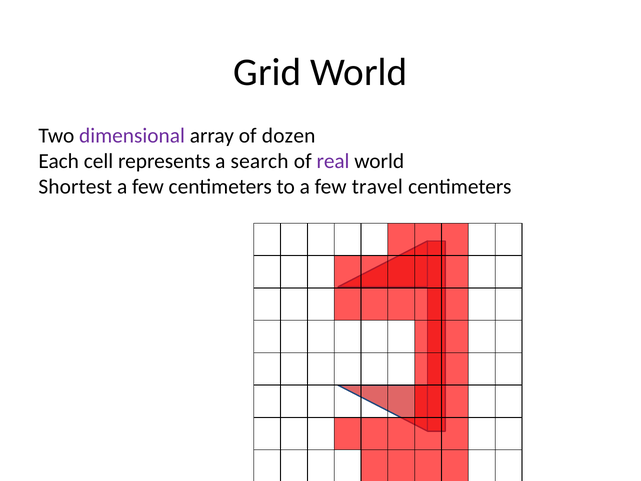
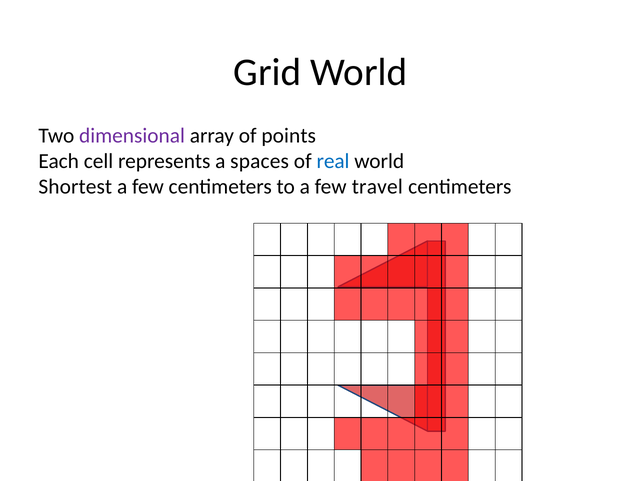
dozen: dozen -> points
search: search -> spaces
real colour: purple -> blue
